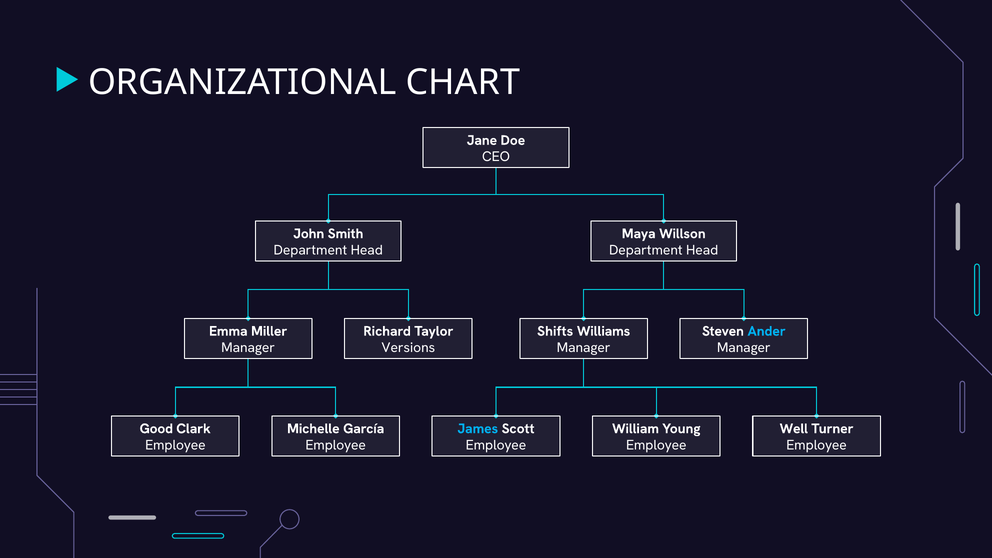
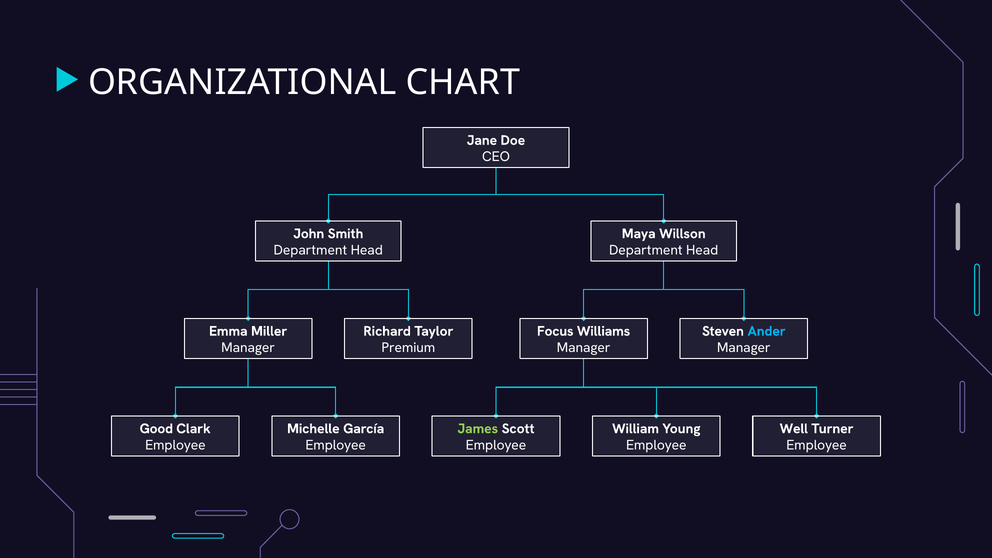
Shifts: Shifts -> Focus
Versions: Versions -> Premium
James colour: light blue -> light green
